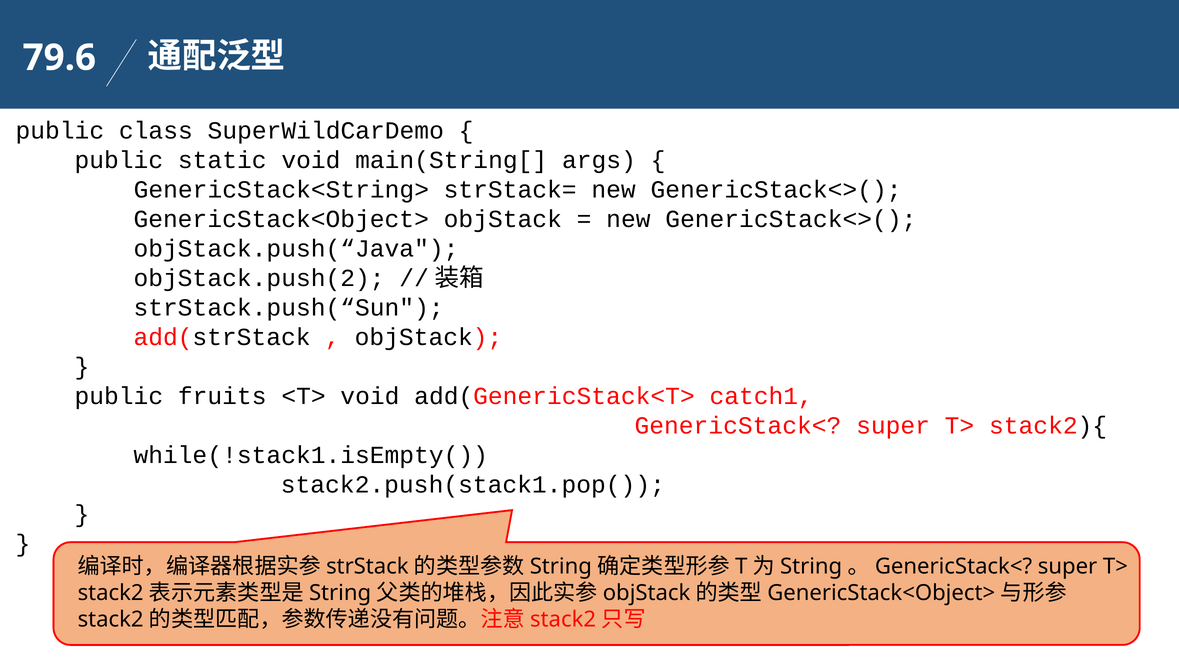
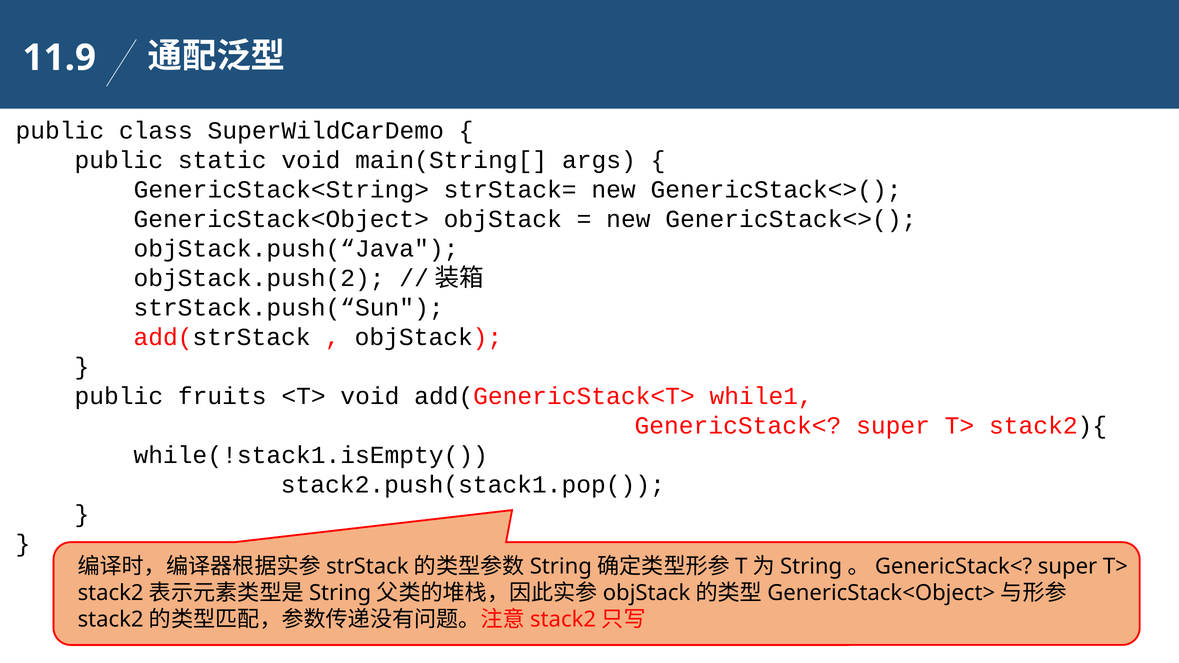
79.6: 79.6 -> 11.9
catch1: catch1 -> while1
